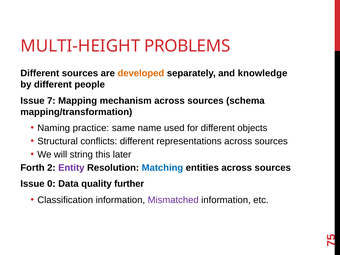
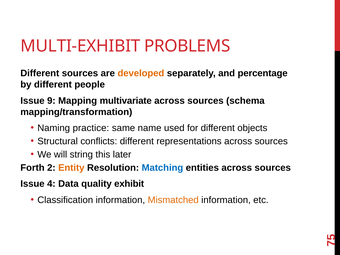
MULTI-HEIGHT: MULTI-HEIGHT -> MULTI-EXHIBIT
knowledge: knowledge -> percentage
Issue 7: 7 -> 9
mechanism: mechanism -> multivariate
Entity colour: purple -> orange
0: 0 -> 4
further: further -> exhibit
Mismatched colour: purple -> orange
